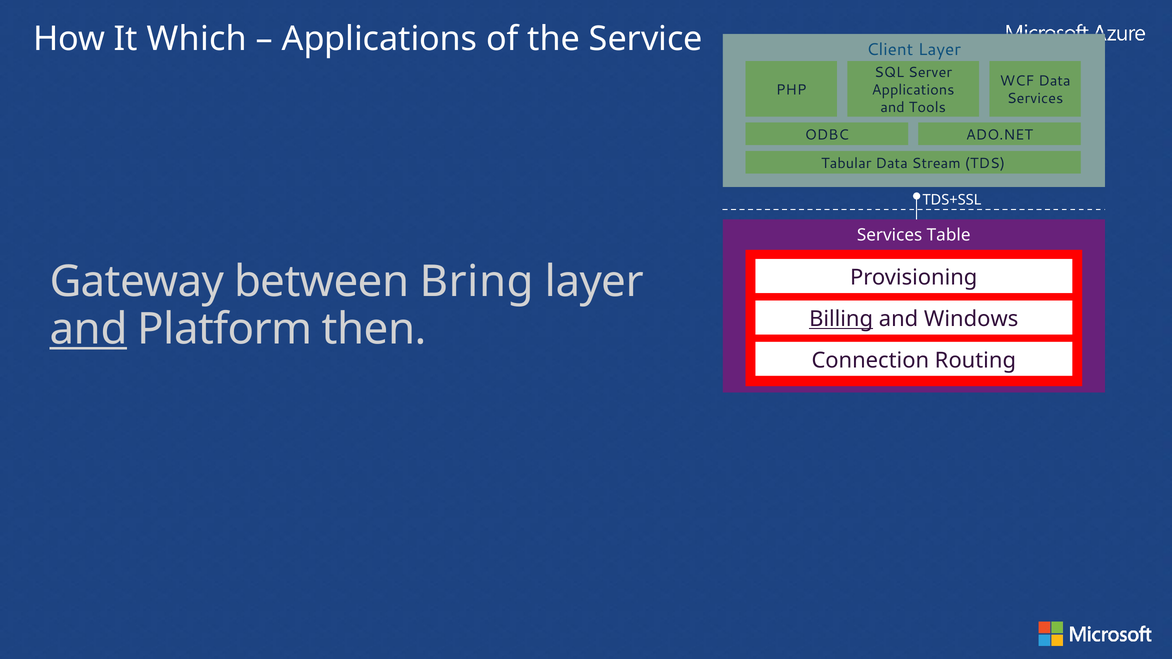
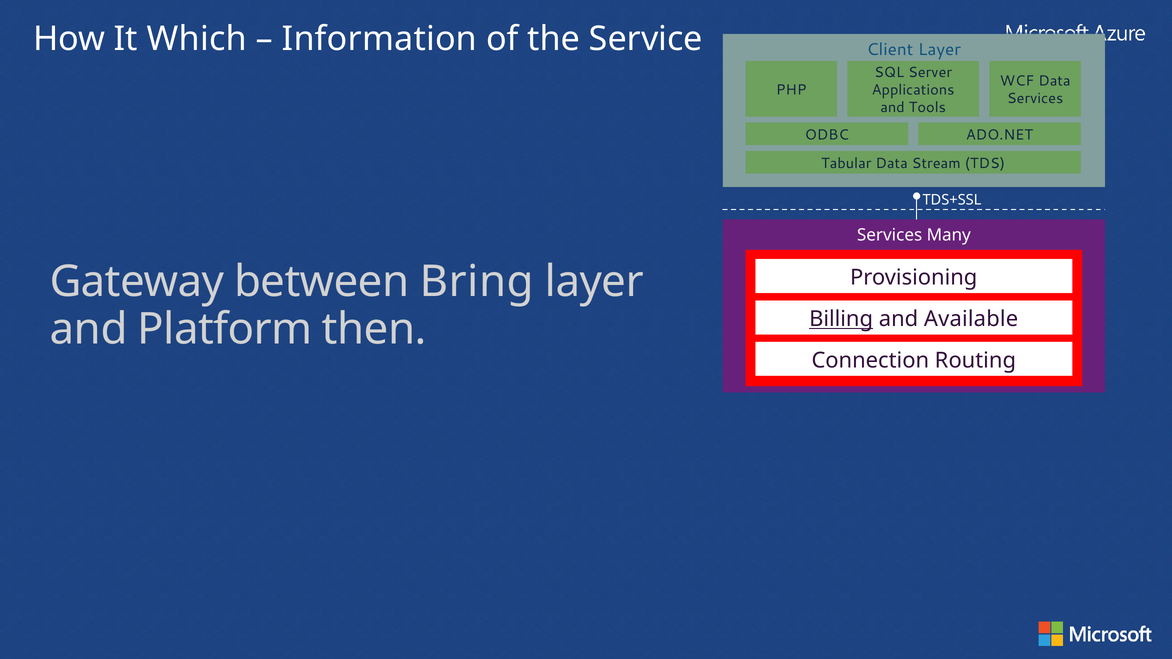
Applications at (380, 39): Applications -> Information
Table: Table -> Many
Windows: Windows -> Available
and at (89, 329) underline: present -> none
